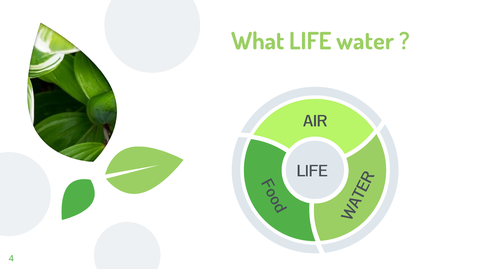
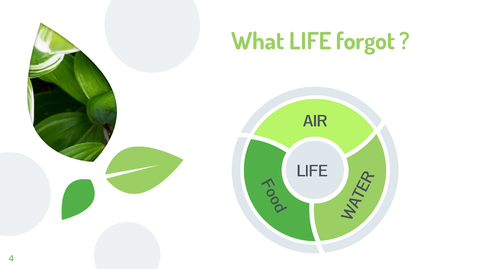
water: water -> forgot
